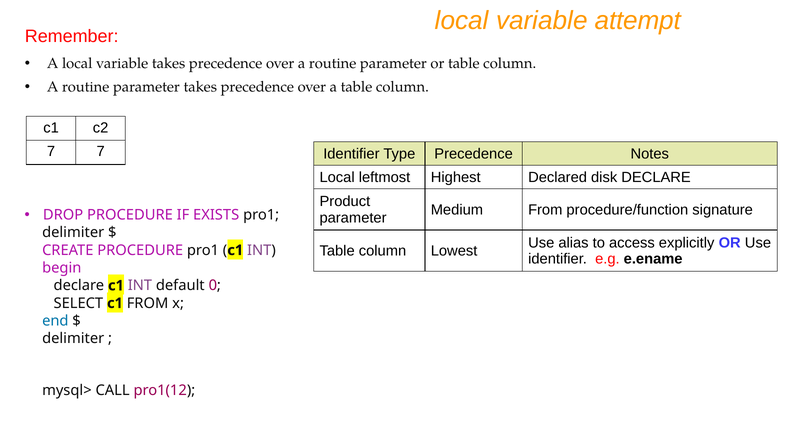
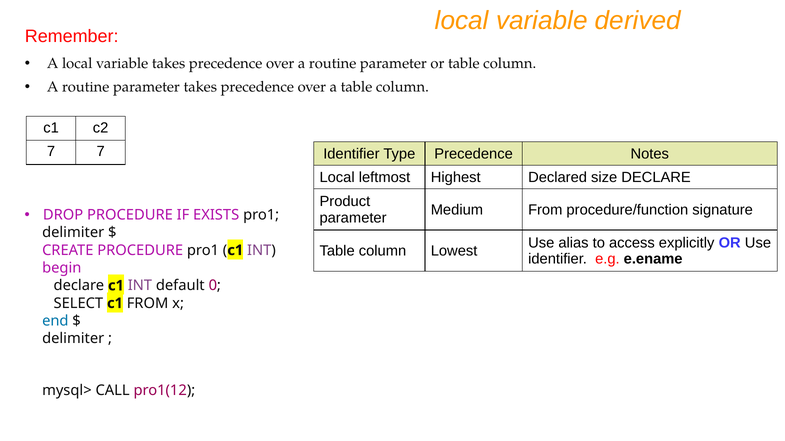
attempt: attempt -> derived
disk: disk -> size
